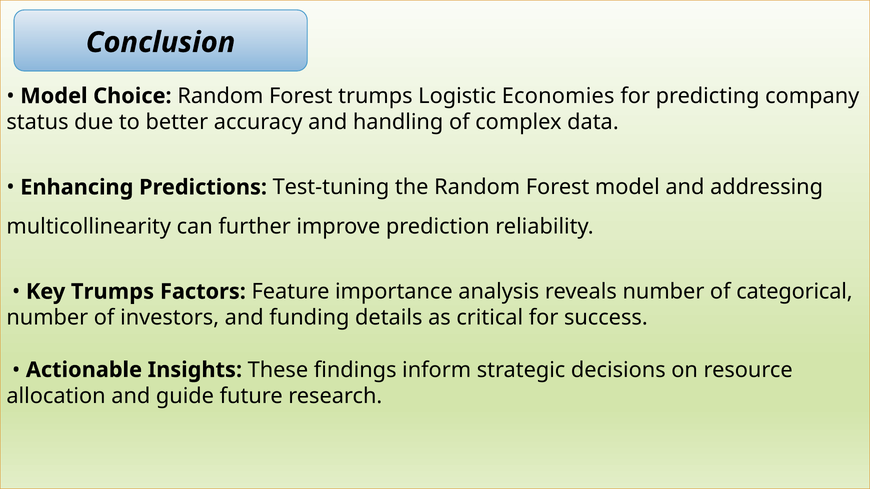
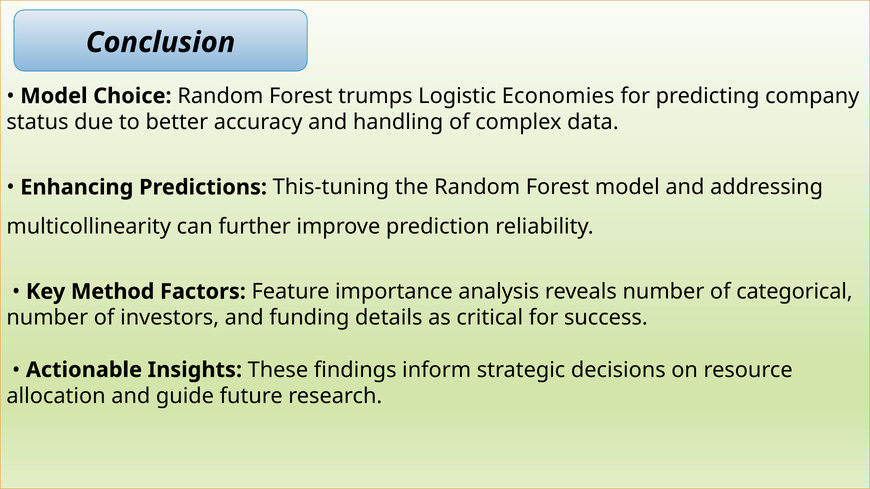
Test-tuning: Test-tuning -> This-tuning
Key Trumps: Trumps -> Method
